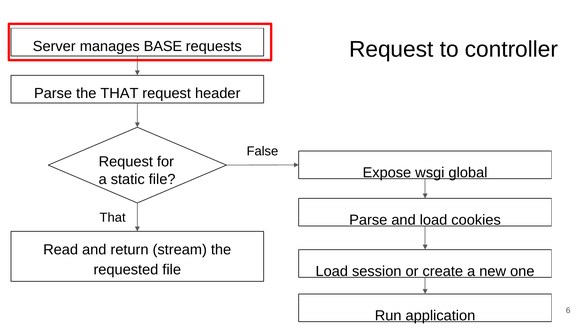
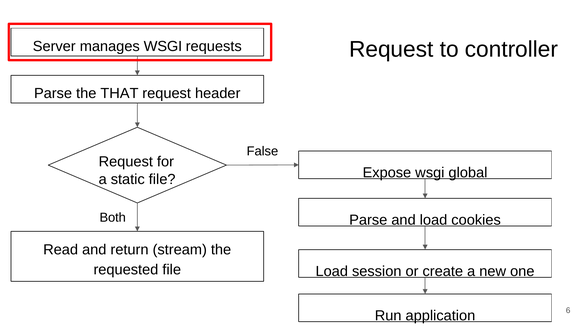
manages BASE: BASE -> WSGI
That at (113, 218): That -> Both
